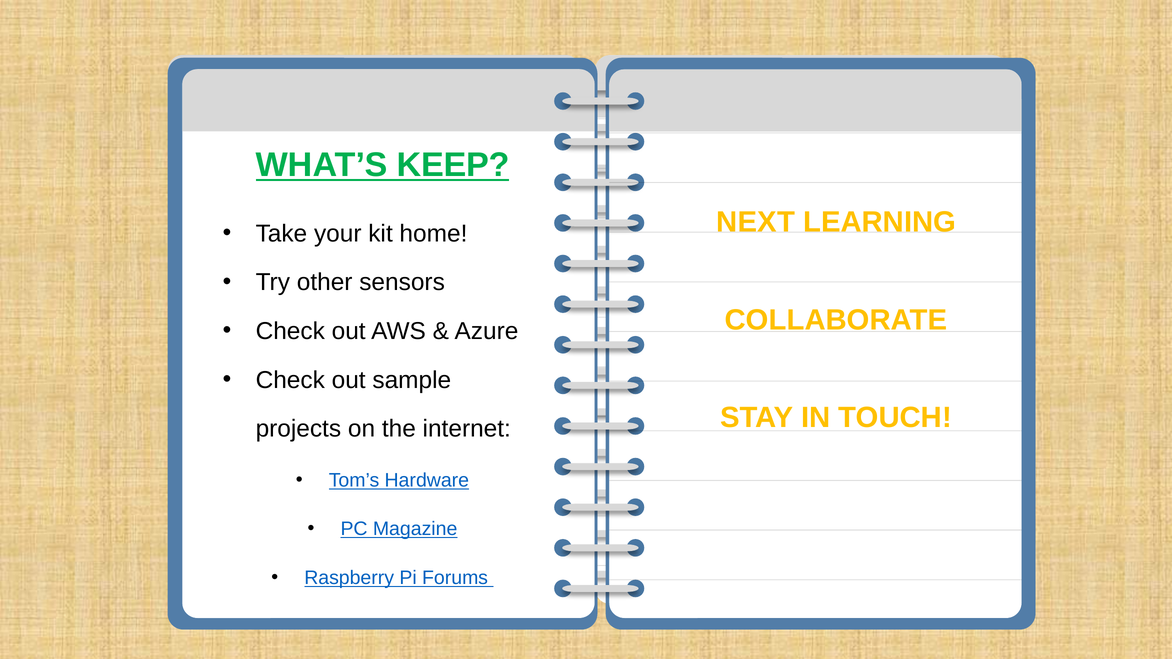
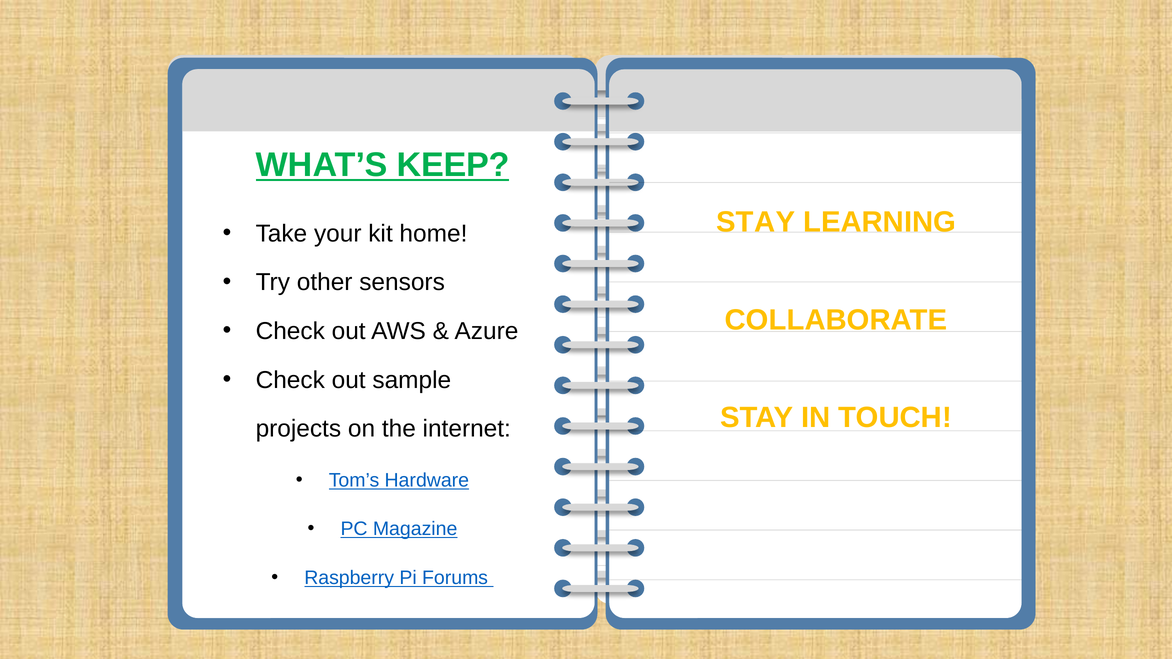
NEXT at (756, 222): NEXT -> STAY
